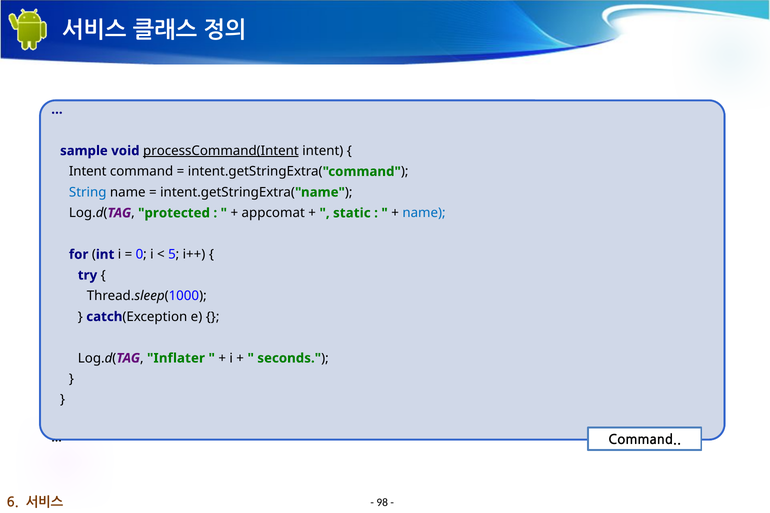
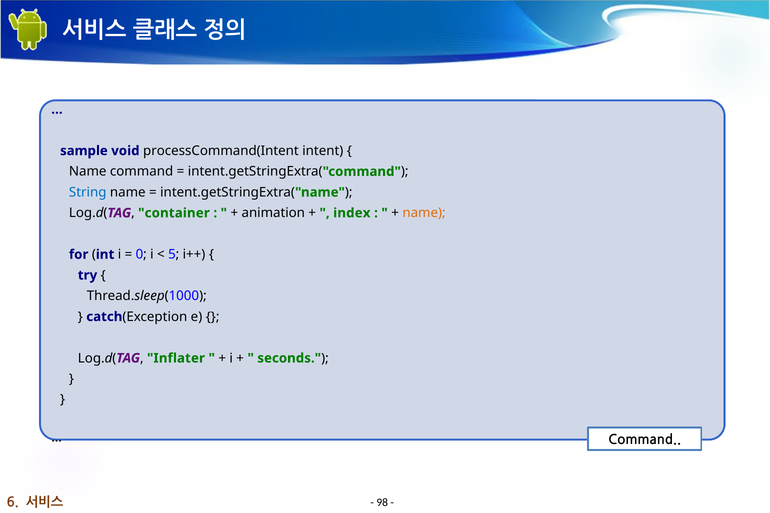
processCommand(Intent underline: present -> none
Intent at (88, 172): Intent -> Name
protected: protected -> container
appcomat: appcomat -> animation
static: static -> index
name at (424, 213) colour: blue -> orange
